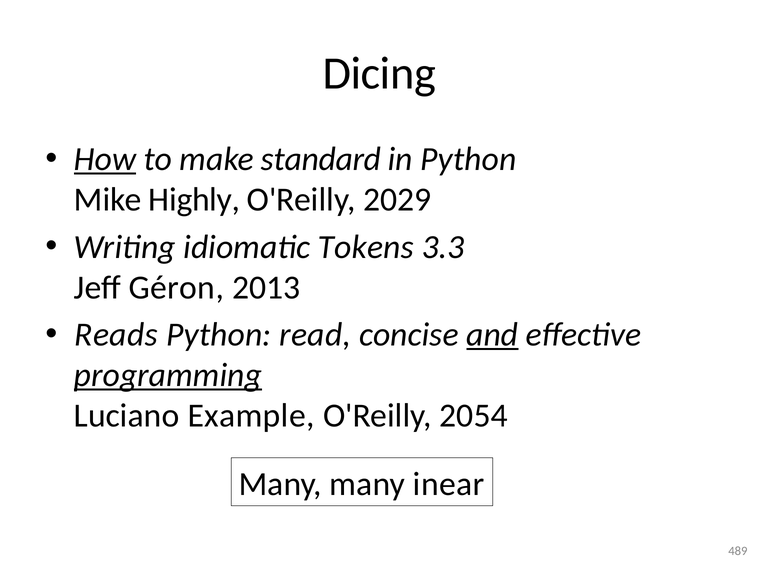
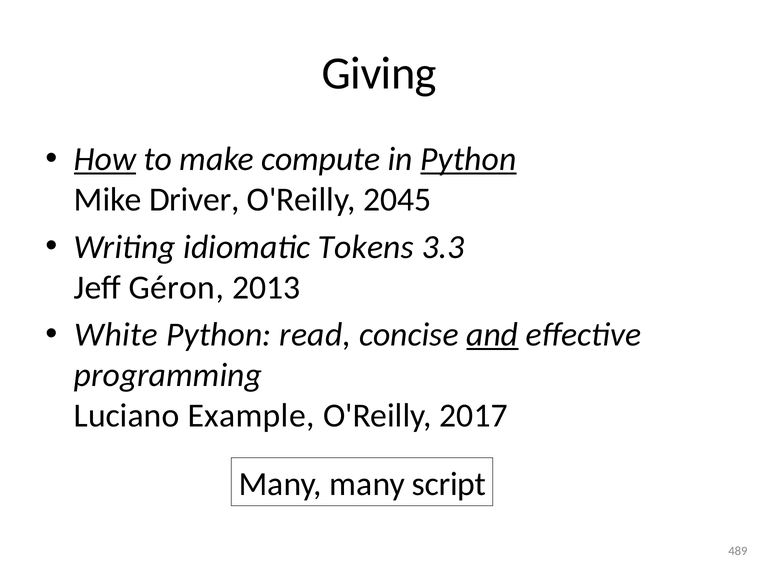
Dicing: Dicing -> Giving
standard: standard -> compute
Python at (468, 159) underline: none -> present
Highly: Highly -> Driver
2029: 2029 -> 2045
Reads: Reads -> White
programming underline: present -> none
2054: 2054 -> 2017
inear: inear -> script
